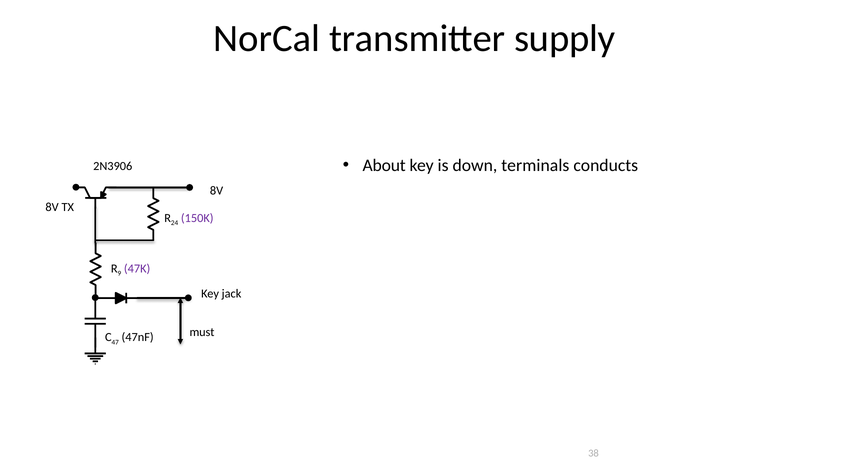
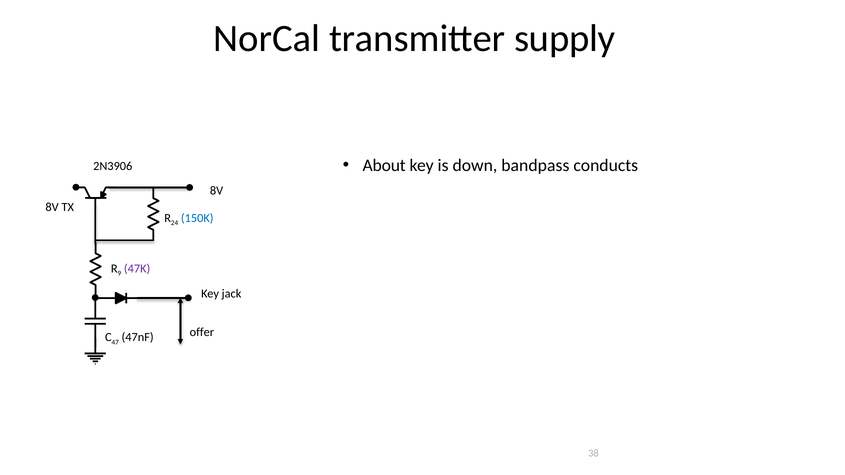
terminals: terminals -> bandpass
150K colour: purple -> blue
must: must -> offer
